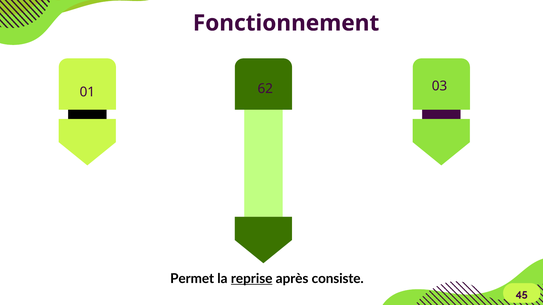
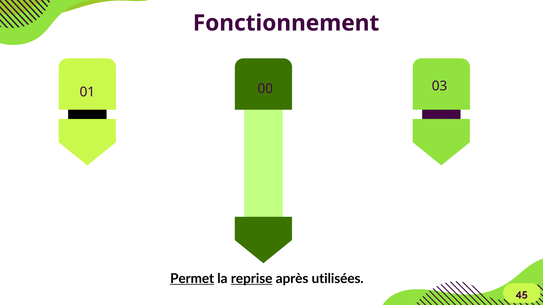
62: 62 -> 00
Permet underline: none -> present
consiste: consiste -> utilisées
